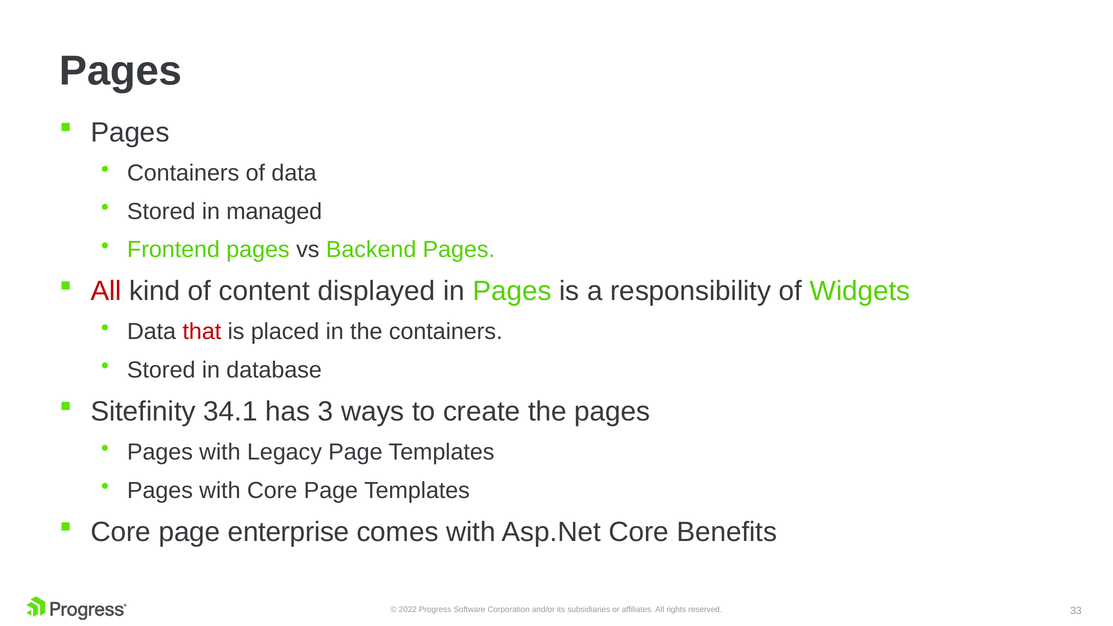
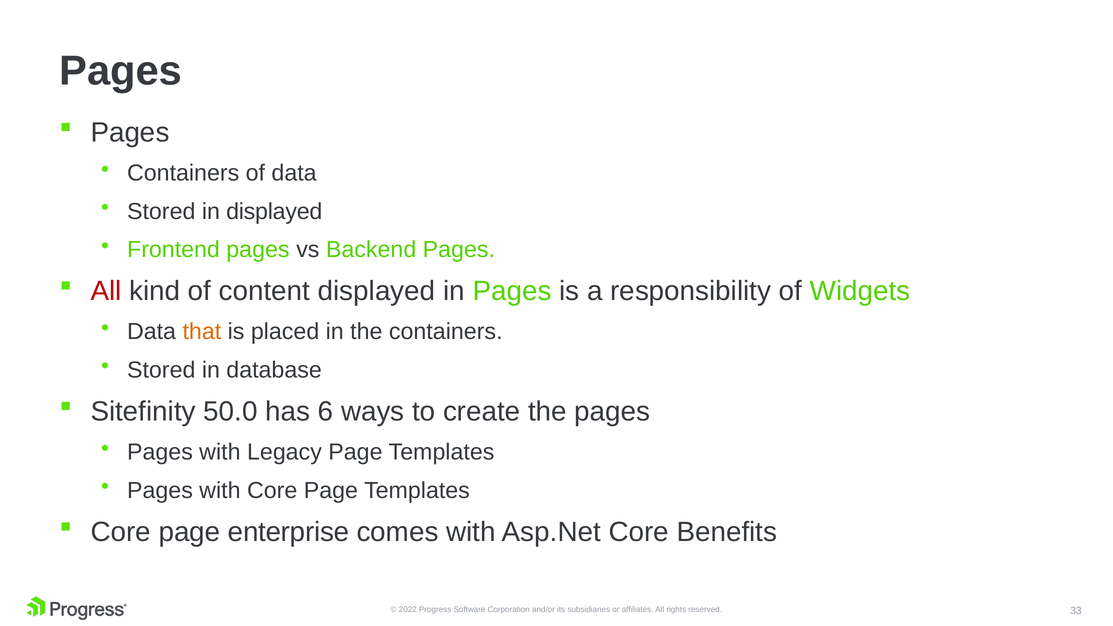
in managed: managed -> displayed
that colour: red -> orange
34.1: 34.1 -> 50.0
3: 3 -> 6
